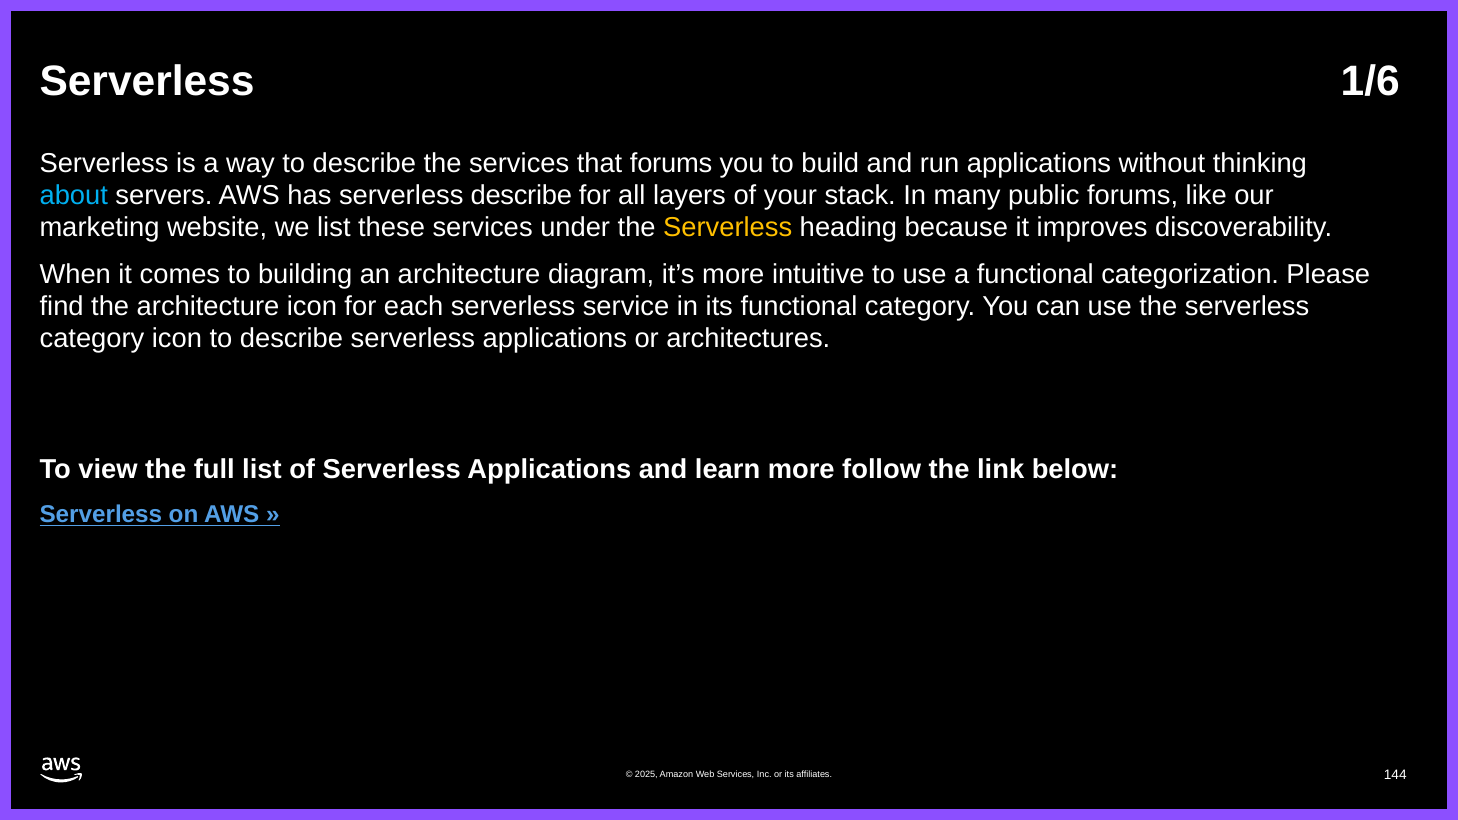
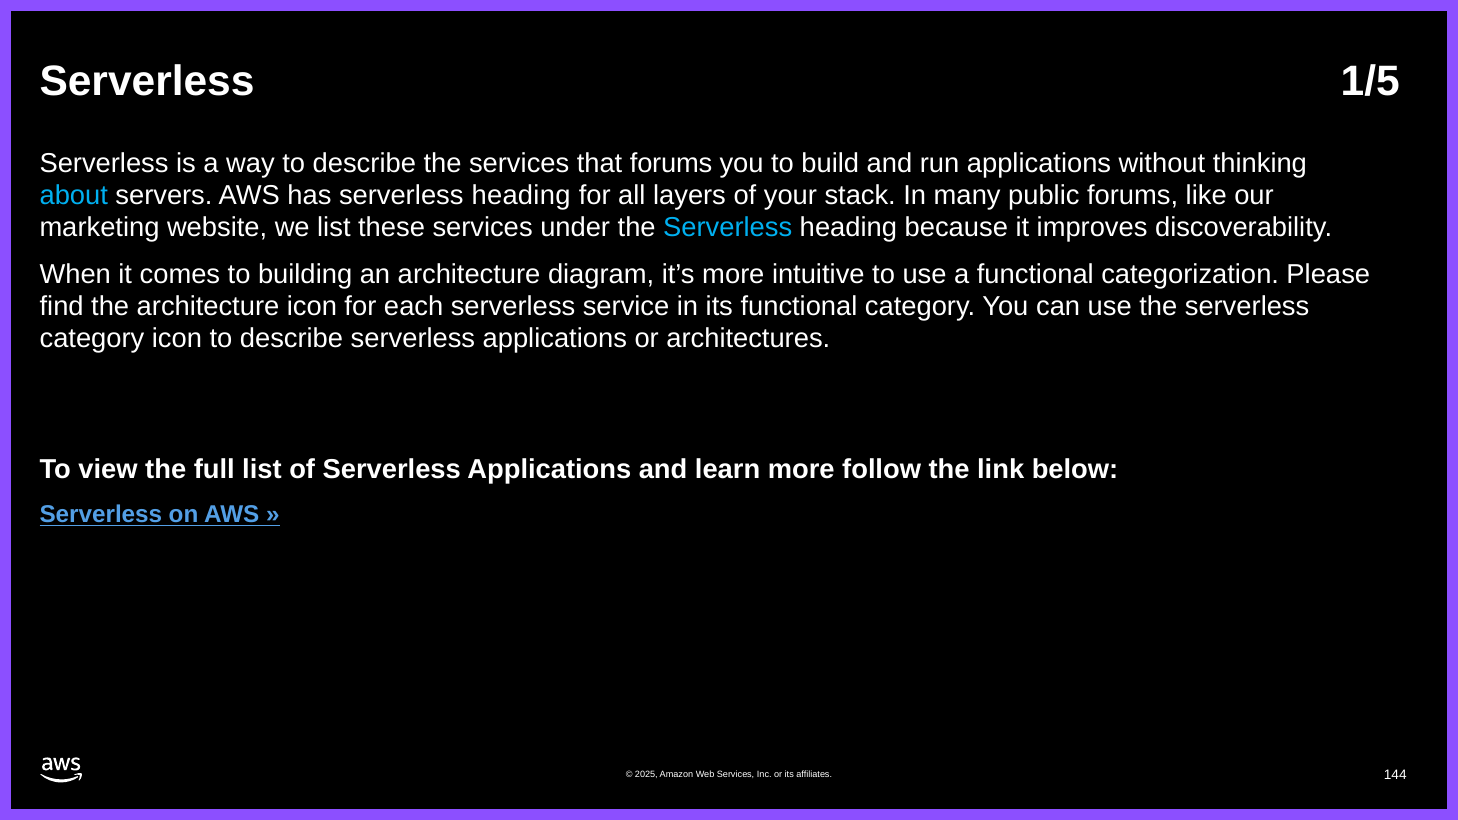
1/6: 1/6 -> 1/5
has serverless describe: describe -> heading
Serverless at (728, 227) colour: yellow -> light blue
